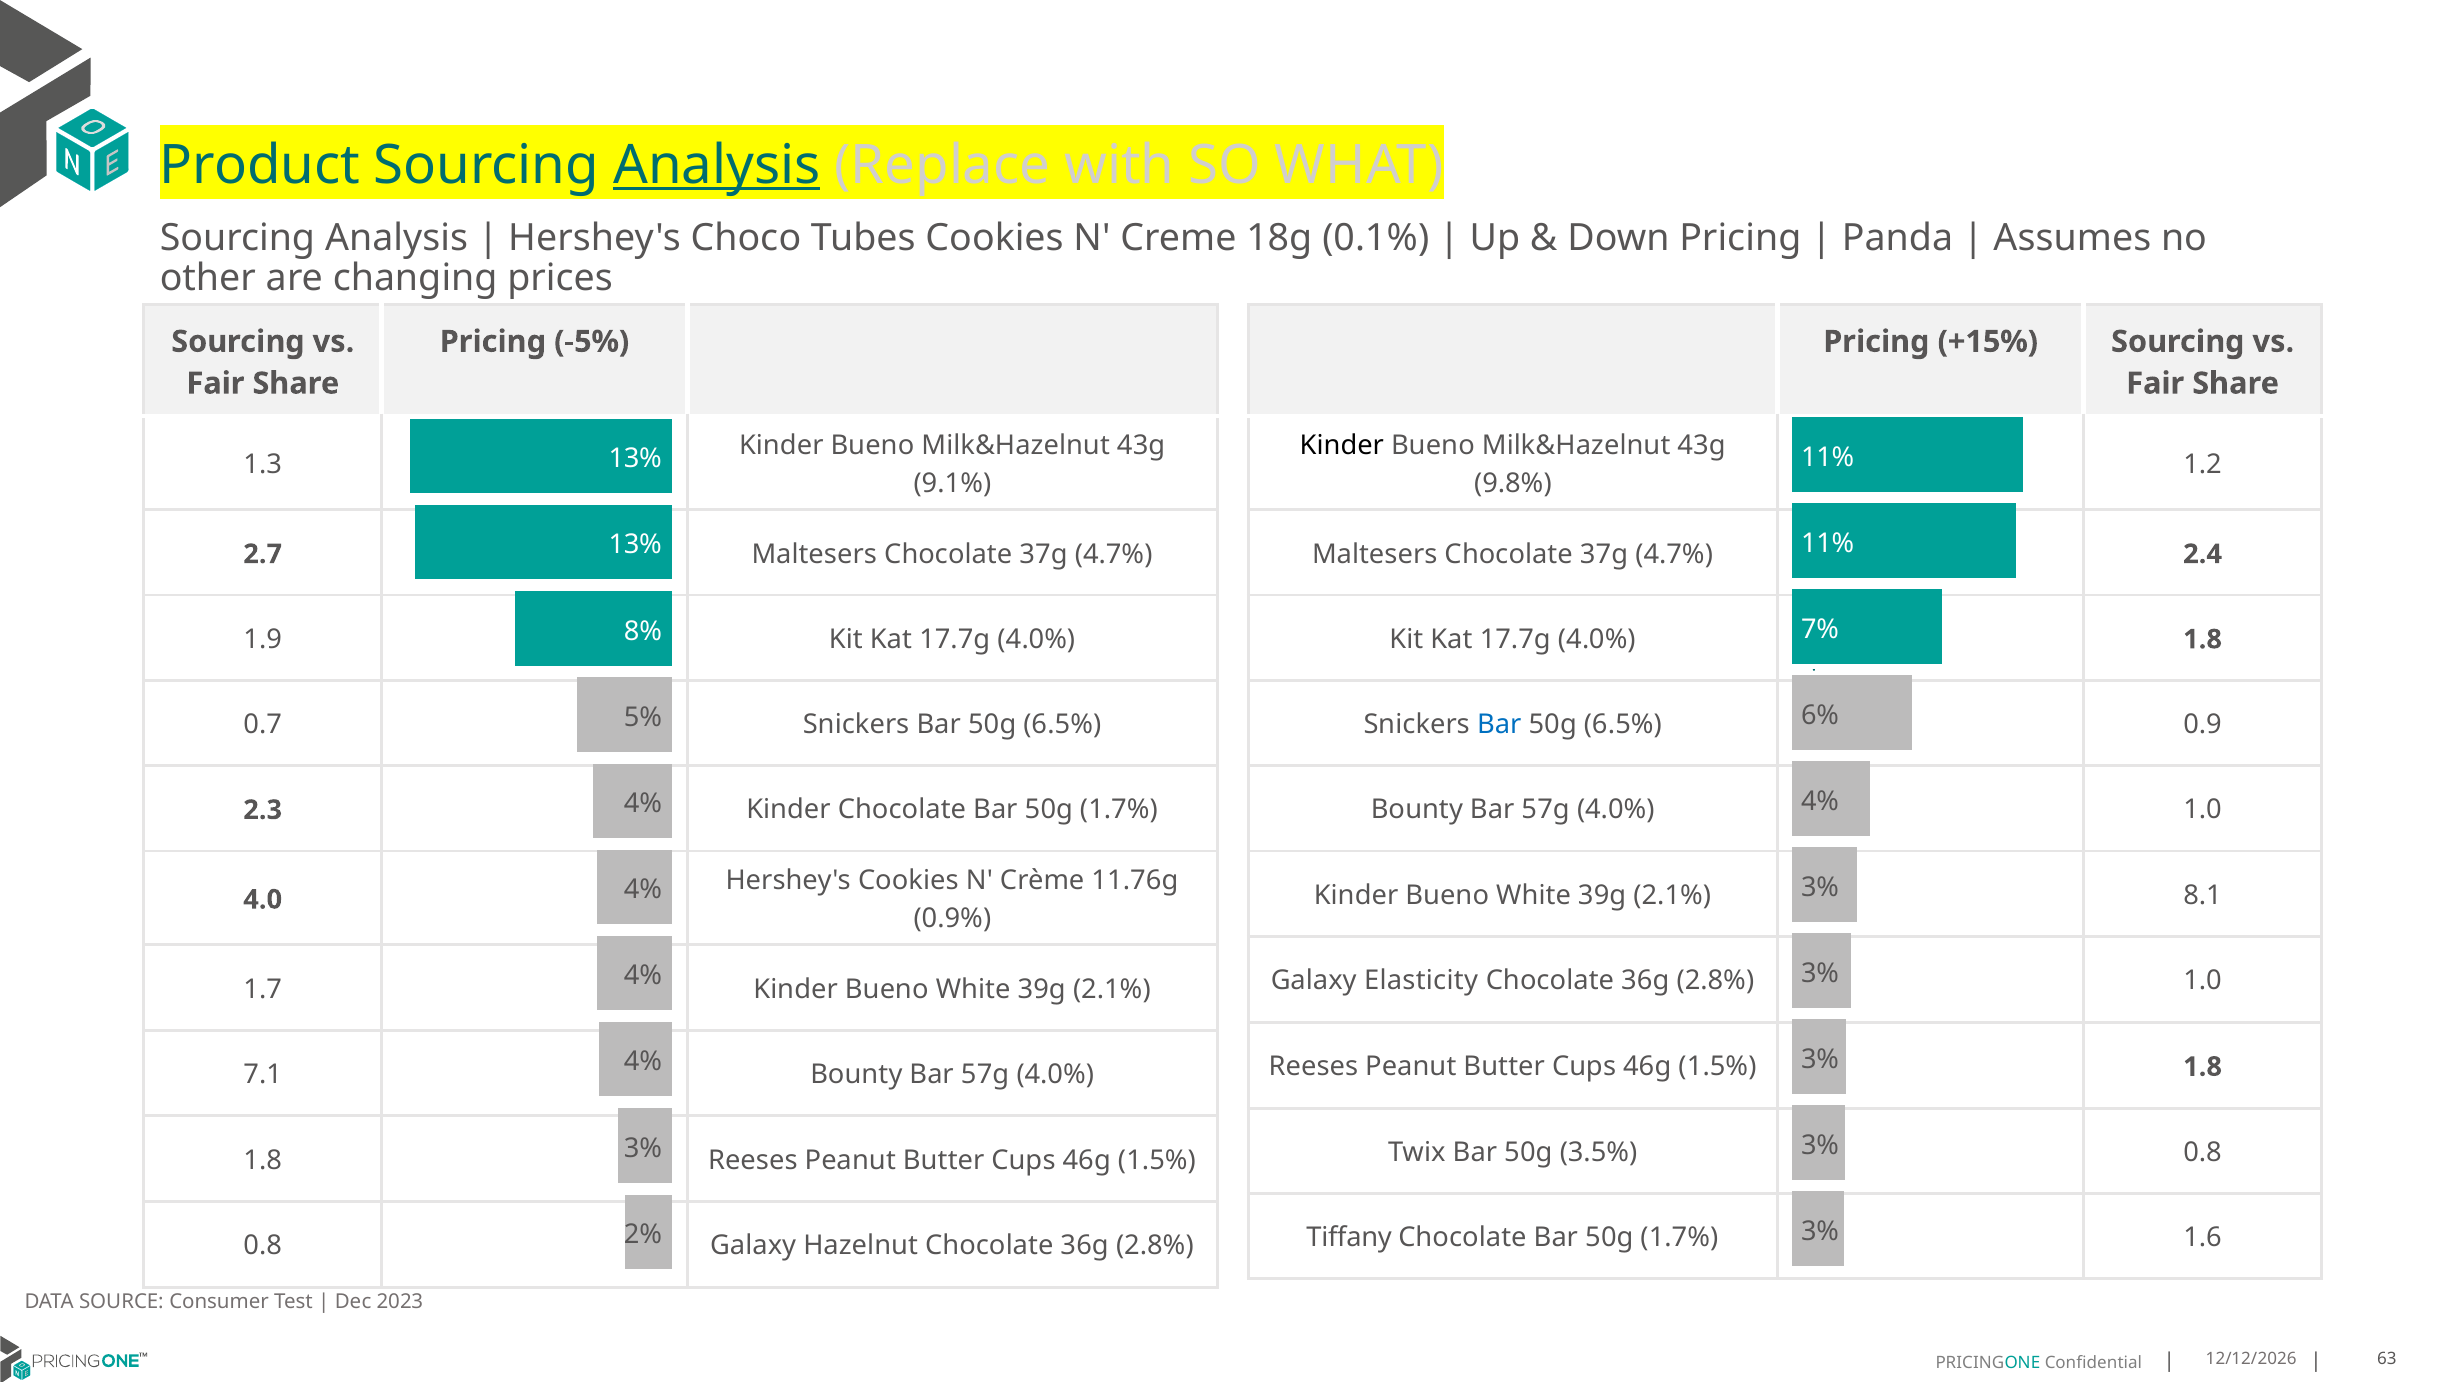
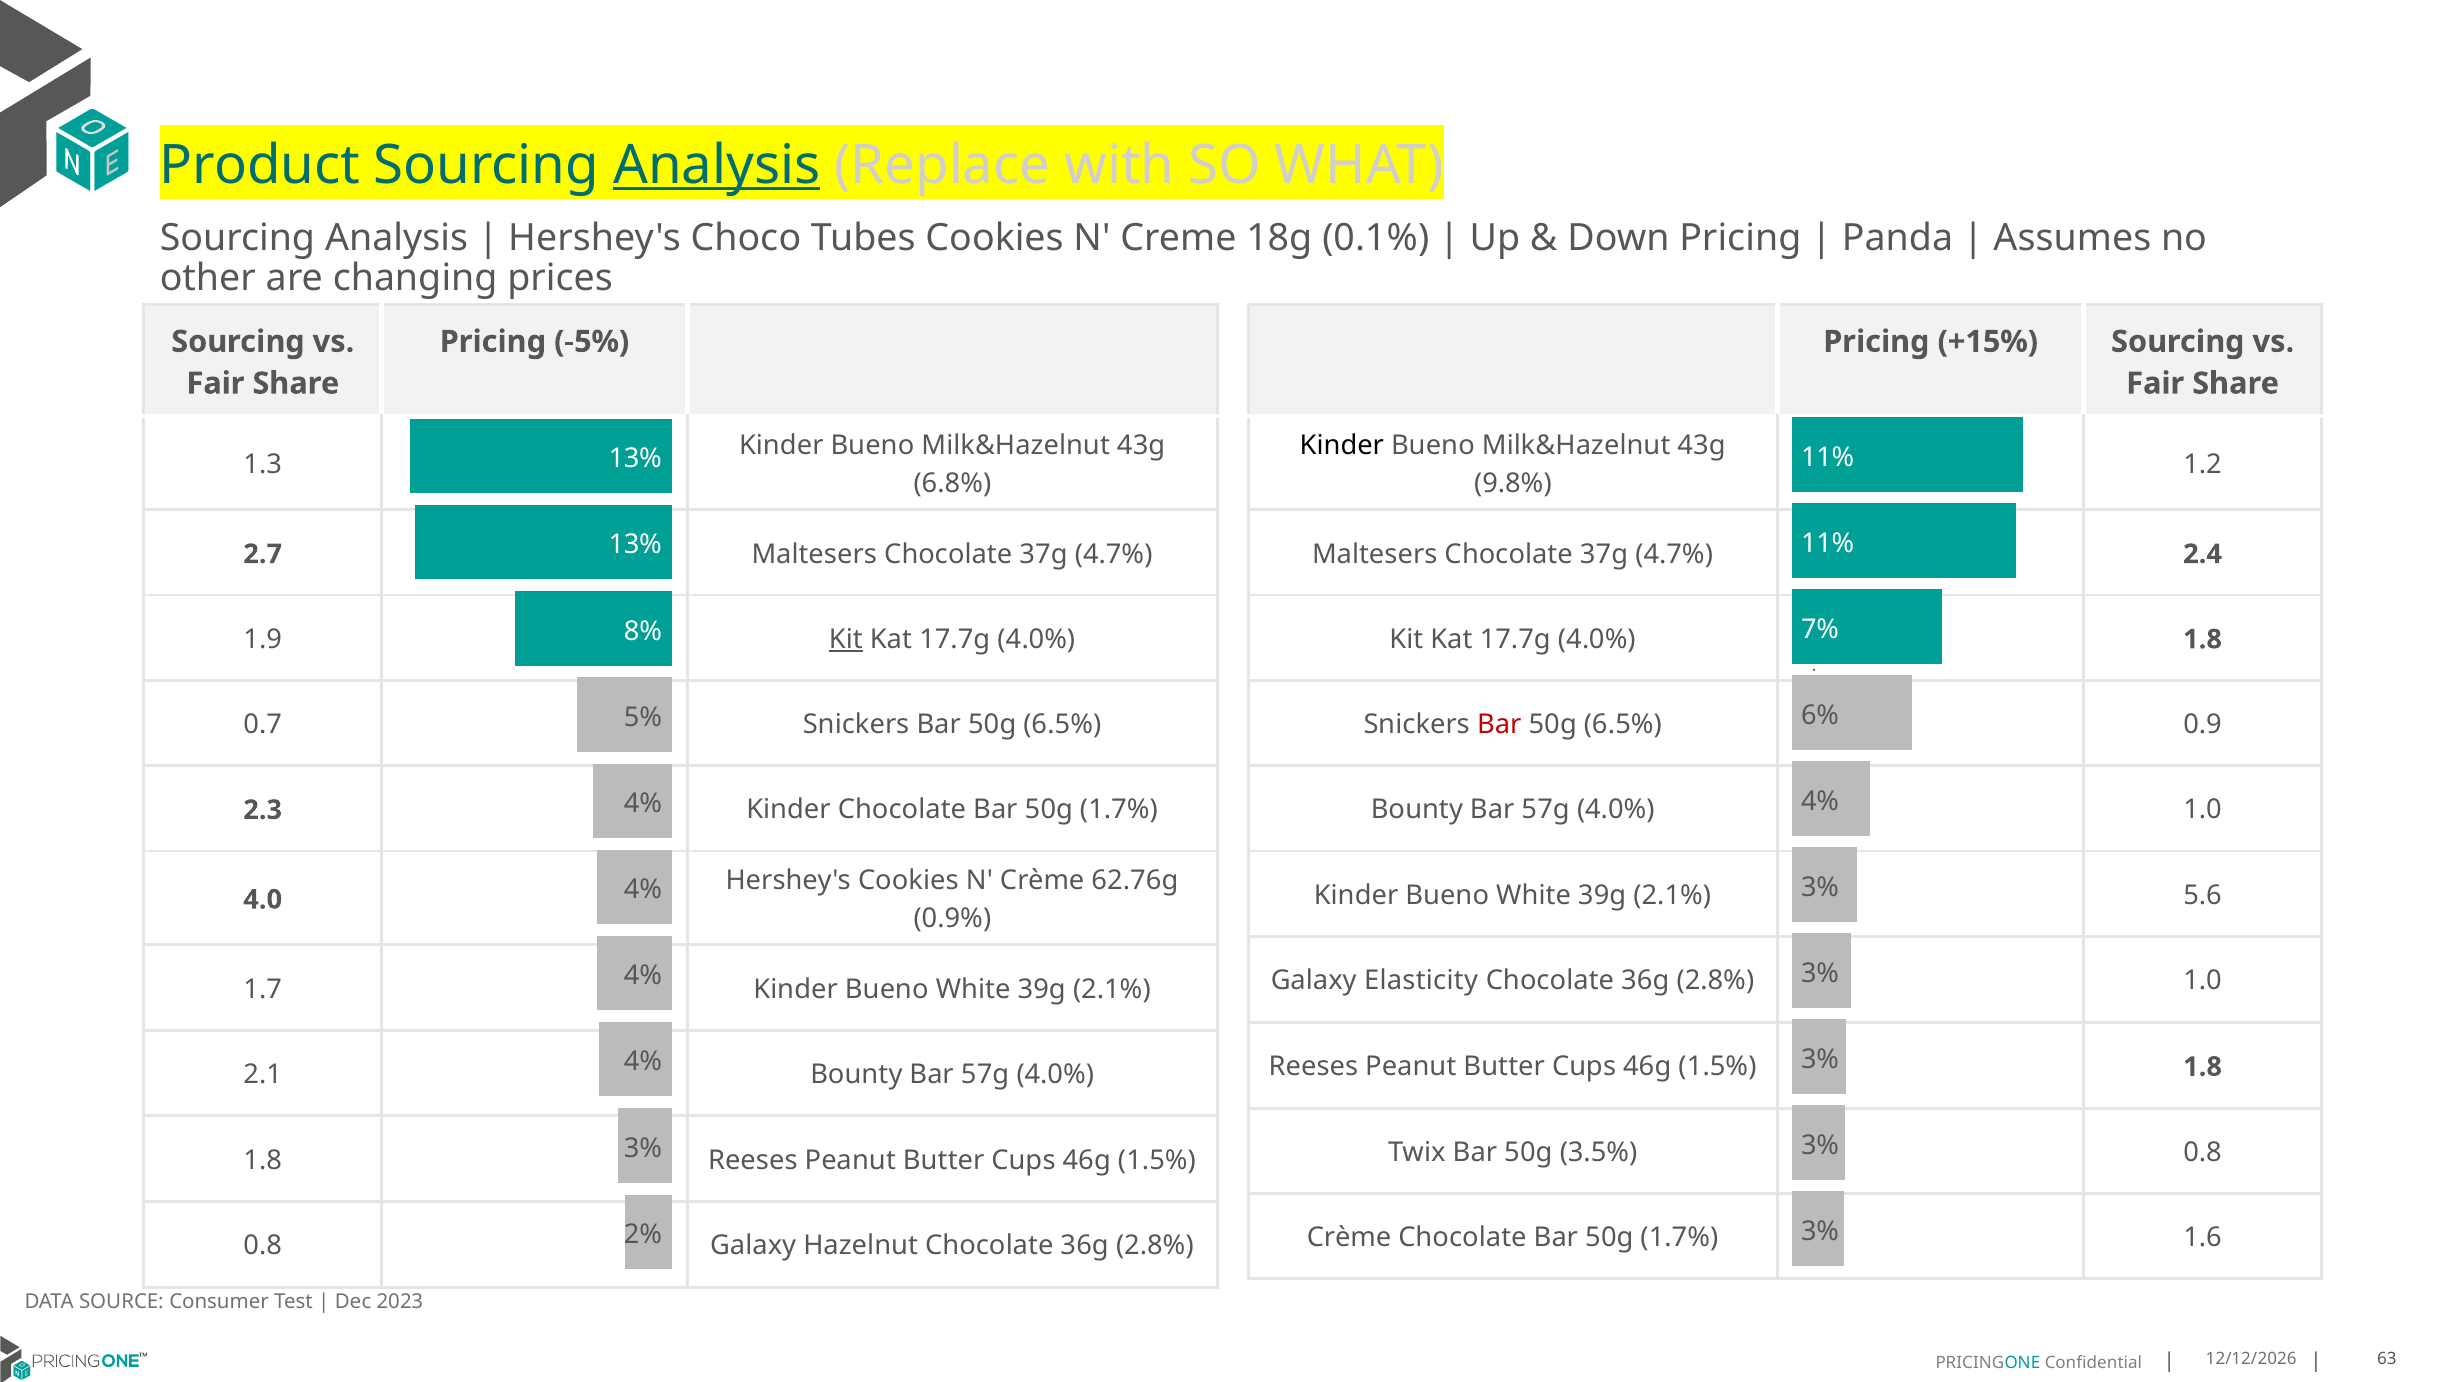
9.1%: 9.1% -> 6.8%
Kit at (846, 639) underline: none -> present
Bar at (1499, 725) colour: blue -> red
11.76g: 11.76g -> 62.76g
8.1: 8.1 -> 5.6
7.1: 7.1 -> 2.1
Tiffany at (1349, 1238): Tiffany -> Crème
